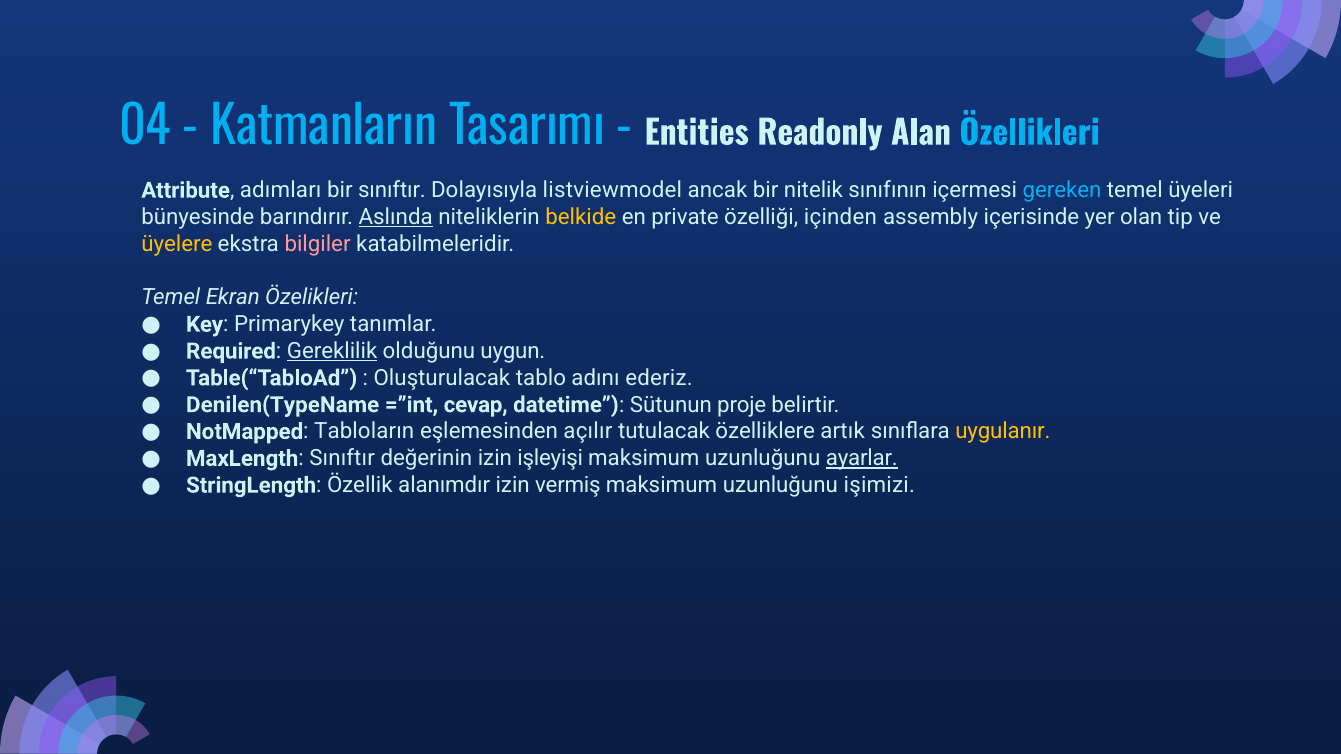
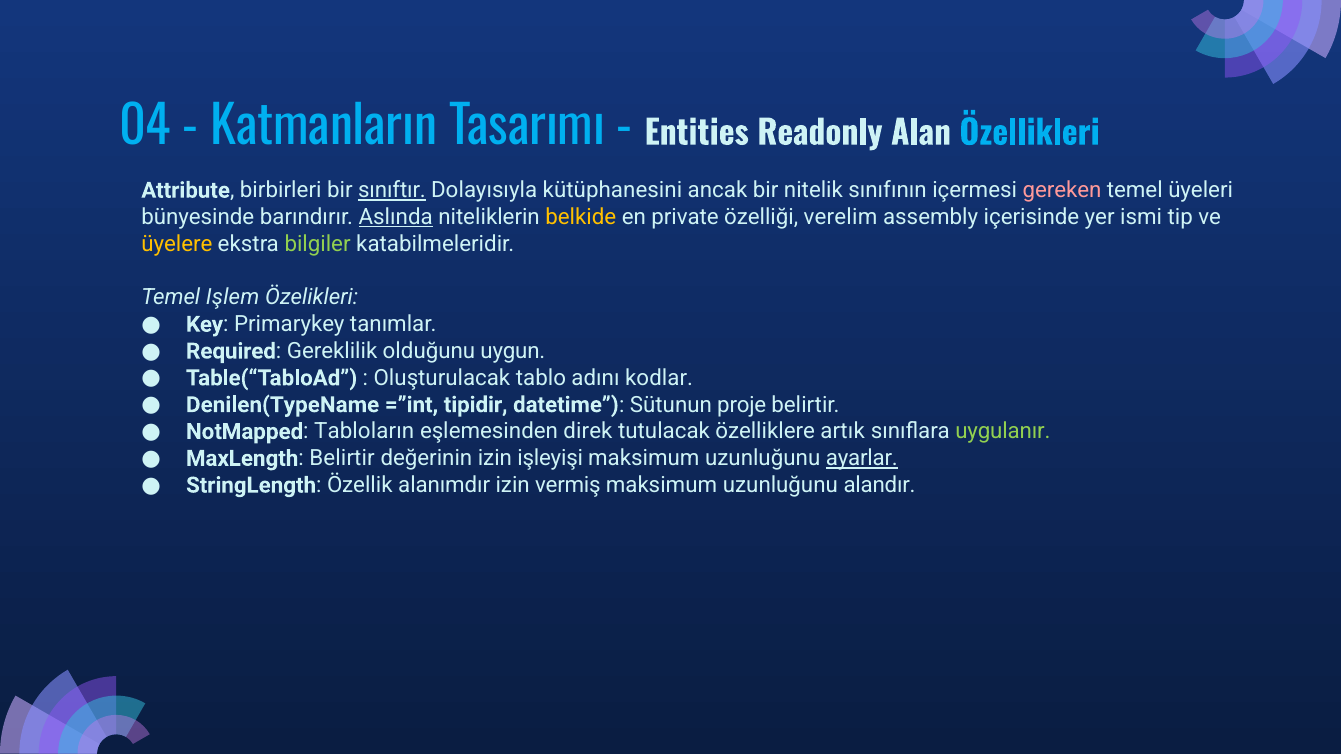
adımları: adımları -> birbirleri
sınıftır at (392, 190) underline: none -> present
listviewmodel: listviewmodel -> kütüphanesini
gereken colour: light blue -> pink
içinden: içinden -> verelim
olan: olan -> ismi
bilgiler colour: pink -> light green
Ekran: Ekran -> Işlem
Gereklilik underline: present -> none
ederiz: ederiz -> kodlar
cevap: cevap -> tipidir
açılır: açılır -> direk
uygulanır colour: yellow -> light green
MaxLength Sınıftır: Sınıftır -> Belirtir
işimizi: işimizi -> alandır
